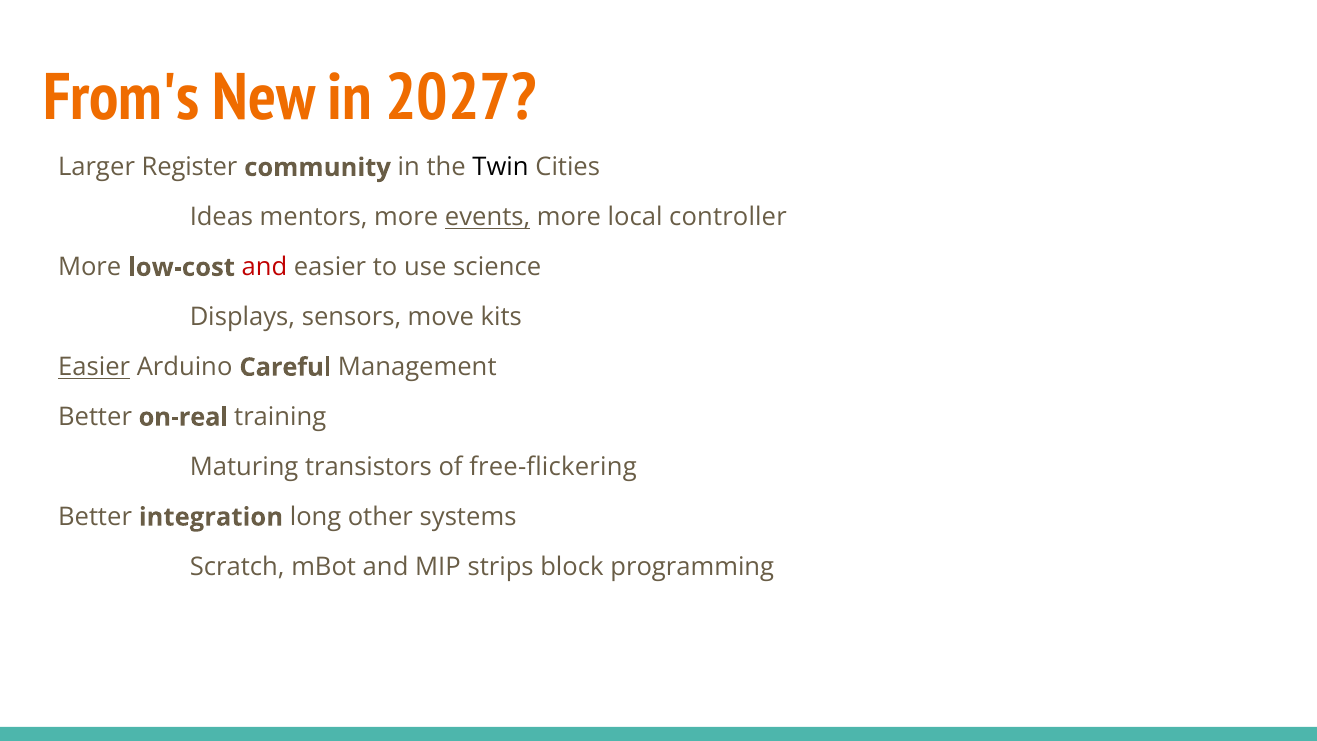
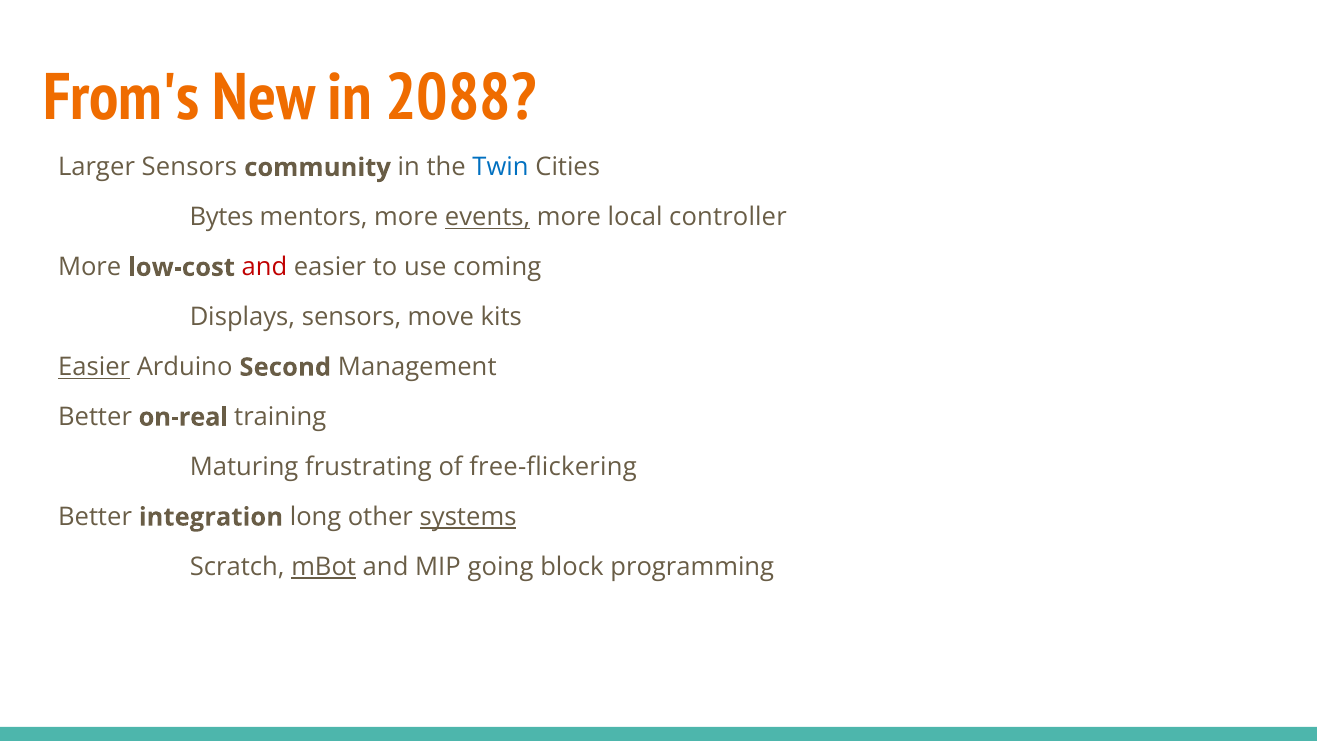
2027: 2027 -> 2088
Larger Register: Register -> Sensors
Twin colour: black -> blue
Ideas: Ideas -> Bytes
science: science -> coming
Careful: Careful -> Second
transistors: transistors -> frustrating
systems underline: none -> present
mBot underline: none -> present
strips: strips -> going
